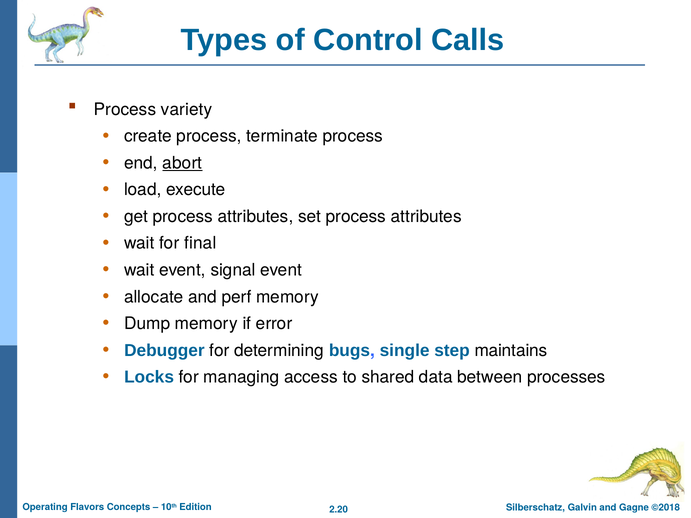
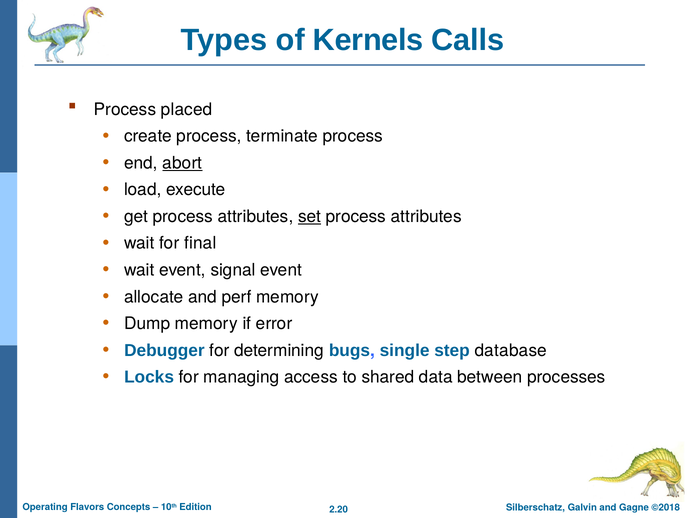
Control: Control -> Kernels
variety: variety -> placed
set underline: none -> present
maintains: maintains -> database
